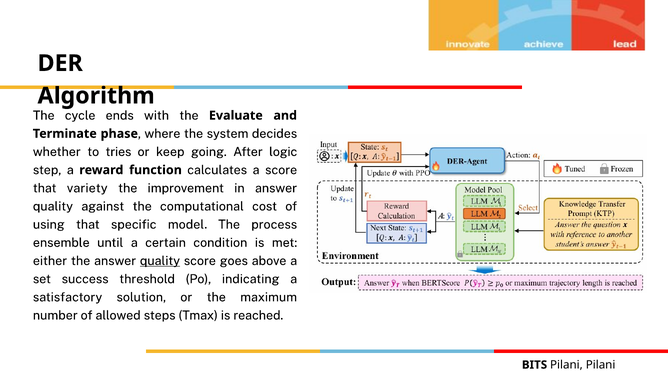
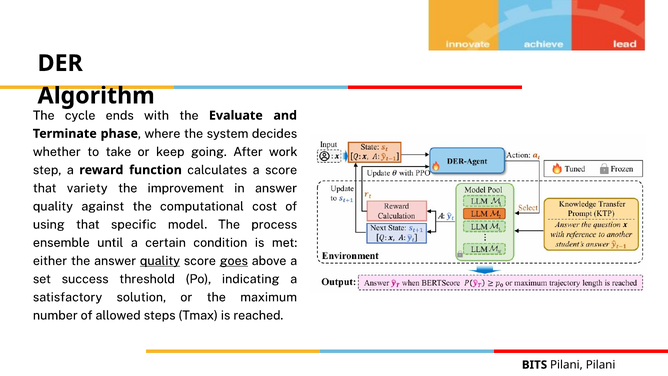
tries: tries -> take
logic: logic -> work
goes underline: none -> present
